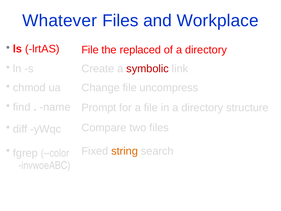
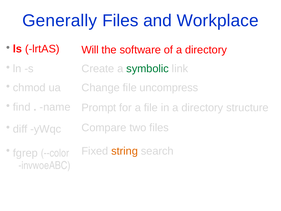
Whatever: Whatever -> Generally
lrtAS File: File -> Will
replaced: replaced -> software
symbolic colour: red -> green
